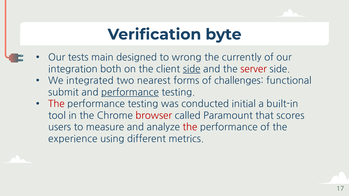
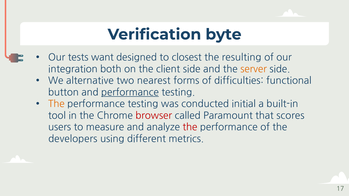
main: main -> want
wrong: wrong -> closest
currently: currently -> resulting
side at (192, 69) underline: present -> none
server colour: red -> orange
integrated: integrated -> alternative
challenges: challenges -> difficulties
submit: submit -> button
The at (56, 104) colour: red -> orange
experience: experience -> developers
